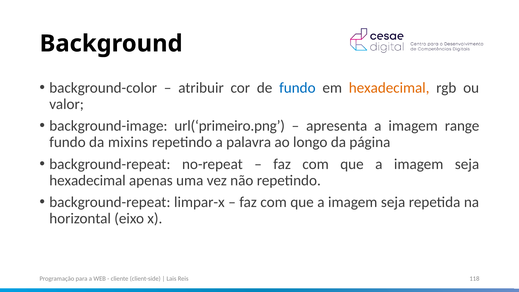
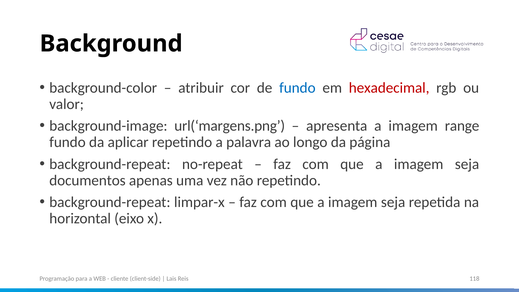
hexadecimal at (389, 88) colour: orange -> red
url(‘primeiro.png: url(‘primeiro.png -> url(‘margens.png
mixins: mixins -> aplicar
hexadecimal at (87, 180): hexadecimal -> documentos
